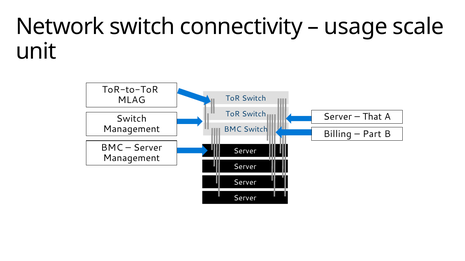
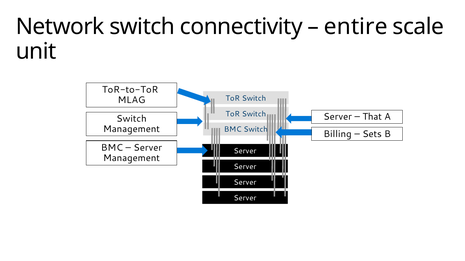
usage: usage -> entire
Part: Part -> Sets
